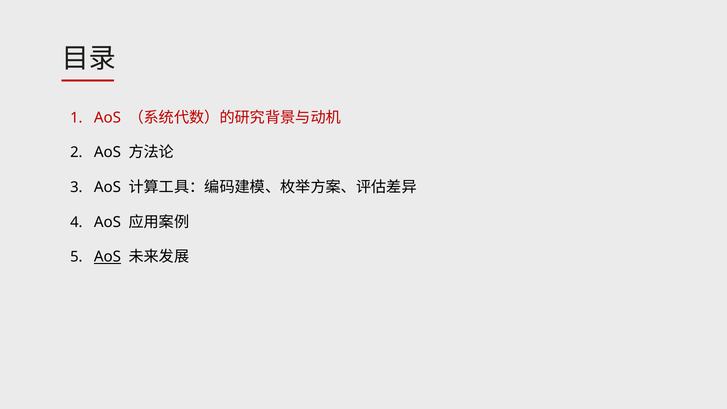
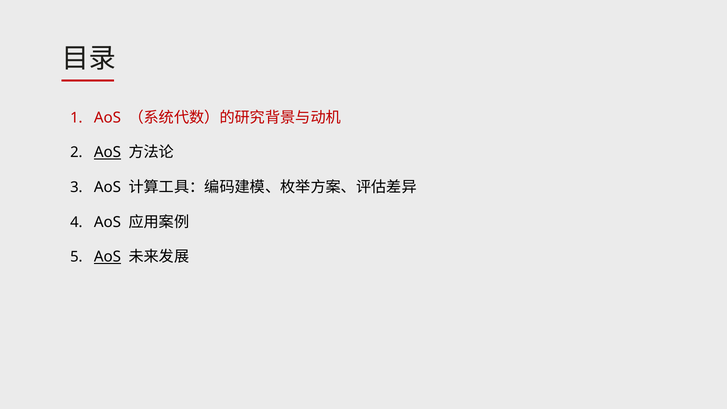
AoS at (107, 152) underline: none -> present
